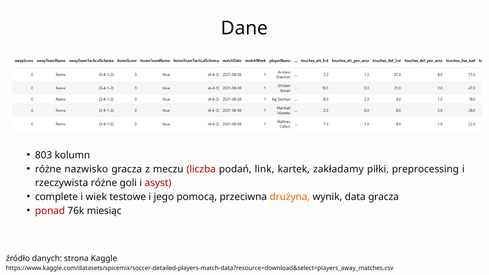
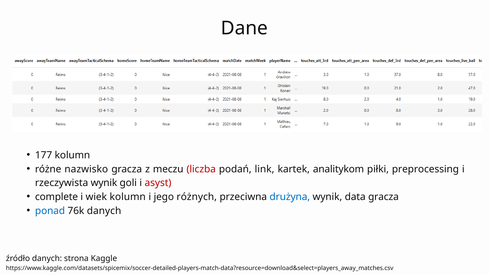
803: 803 -> 177
zakładamy: zakładamy -> analitykom
rzeczywista różne: różne -> wynik
wiek testowe: testowe -> kolumn
pomocą: pomocą -> różnych
drużyna colour: orange -> blue
ponad colour: red -> blue
76k miesiąc: miesiąc -> danych
